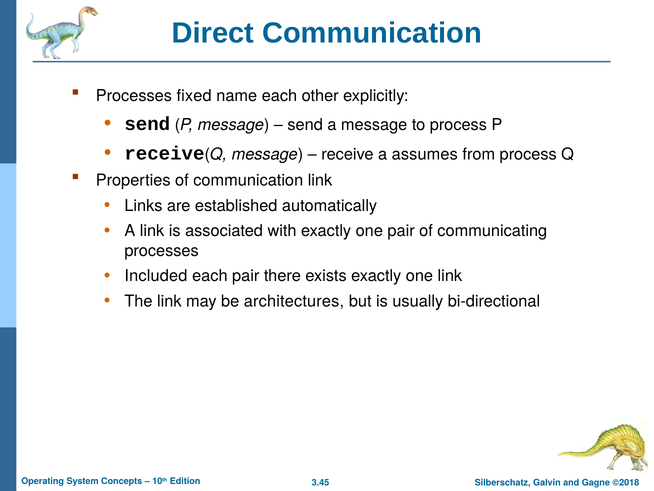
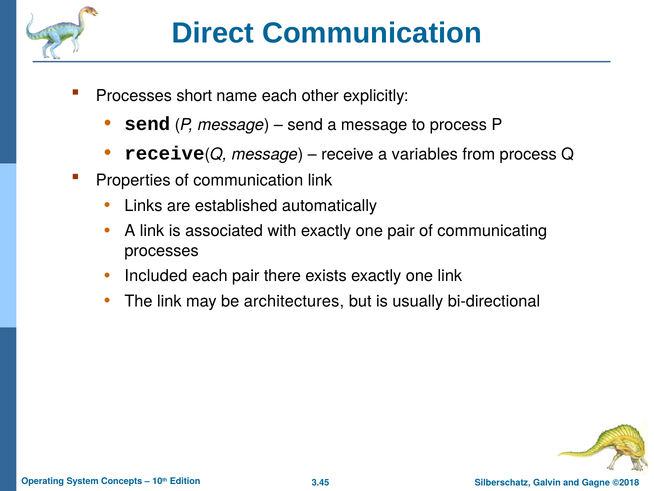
fixed: fixed -> short
assumes: assumes -> variables
